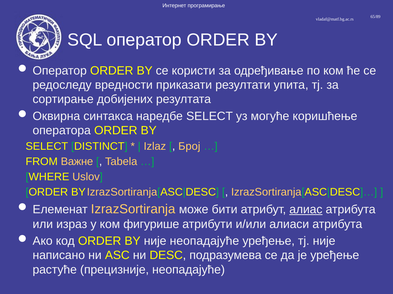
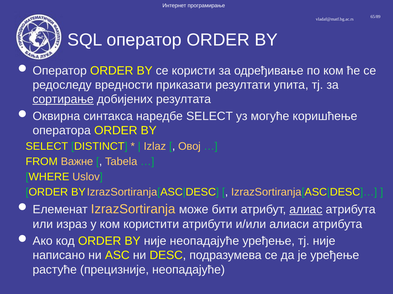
сортирање underline: none -> present
Број: Број -> Овој
фигурише: фигурише -> користити
